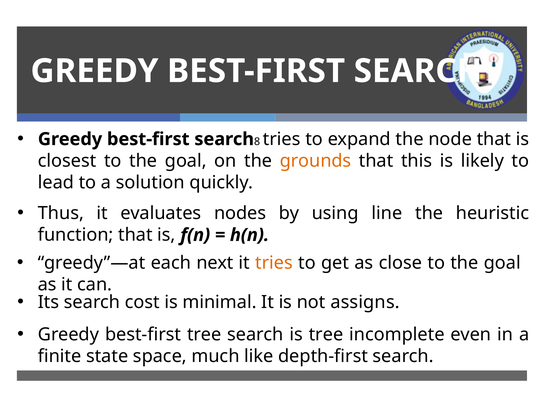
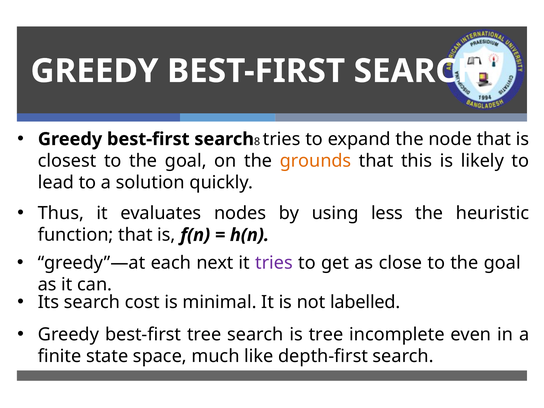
line: line -> less
tries at (274, 263) colour: orange -> purple
assigns: assigns -> labelled
